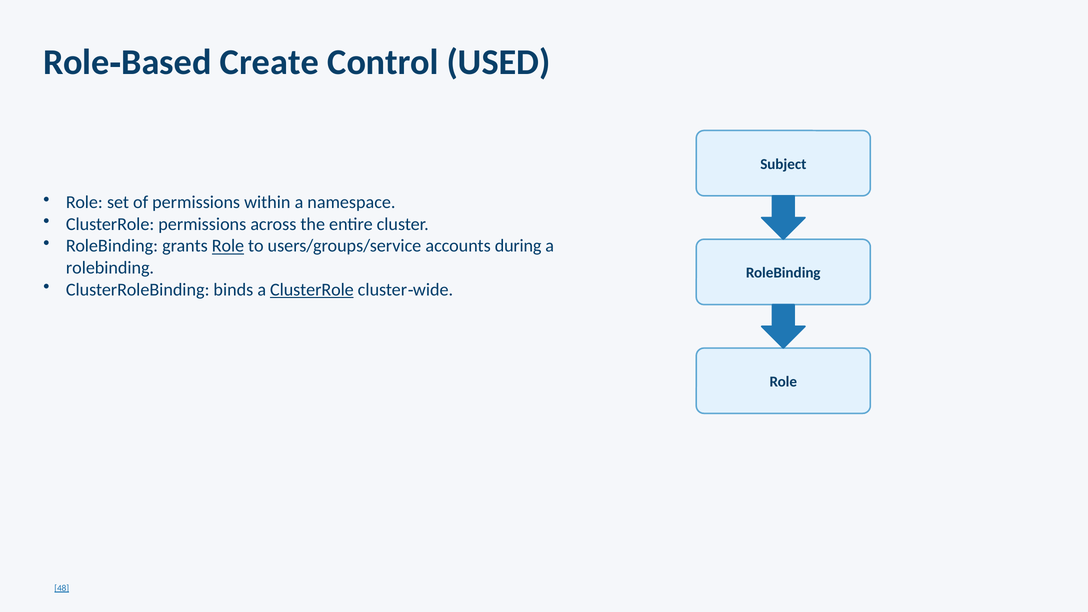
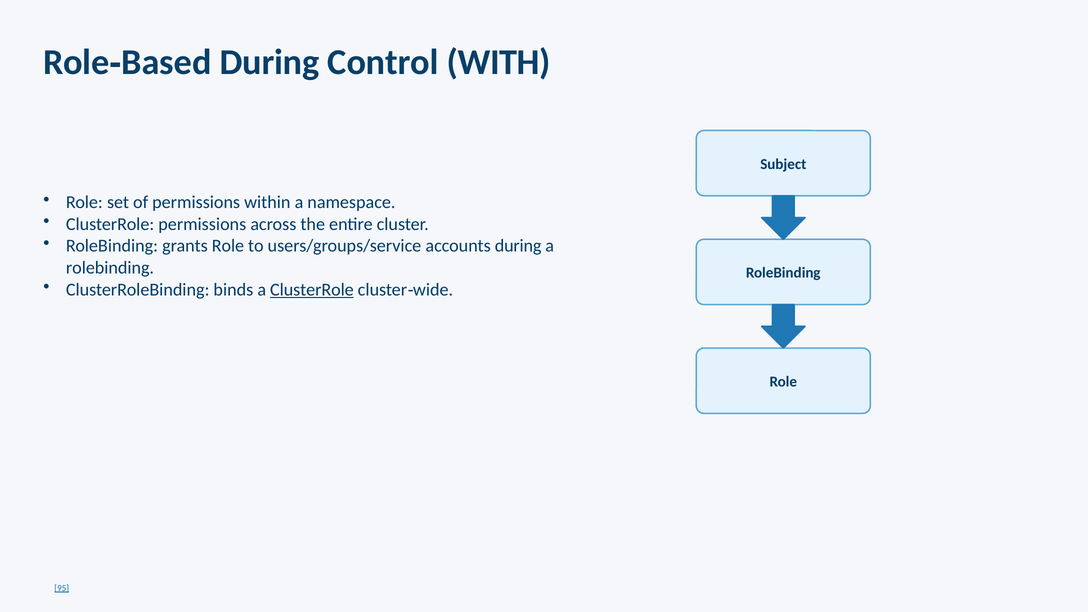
Create at (269, 62): Create -> During
USED: USED -> WITH
Role at (228, 246) underline: present -> none
48: 48 -> 95
